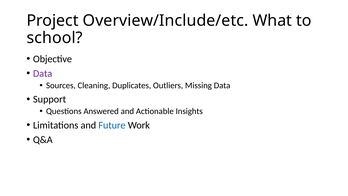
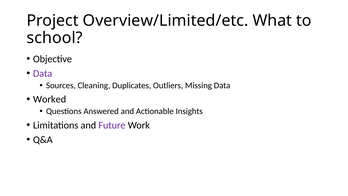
Overview/Include/etc: Overview/Include/etc -> Overview/Limited/etc
Support: Support -> Worked
Future colour: blue -> purple
